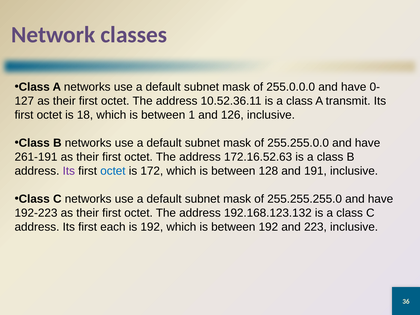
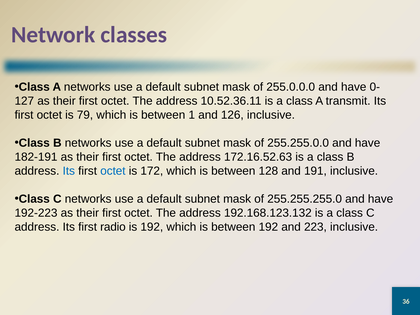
18: 18 -> 79
261-191: 261-191 -> 182-191
Its at (69, 171) colour: purple -> blue
each: each -> radio
